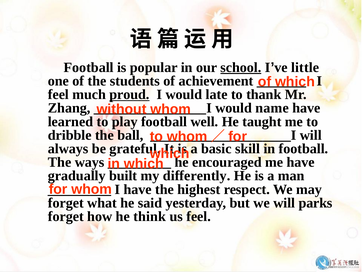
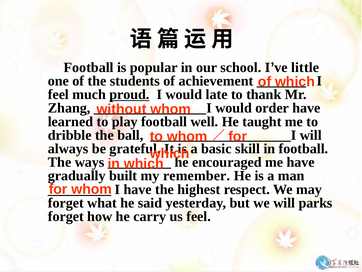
school underline: present -> none
name: name -> order
differently: differently -> remember
think: think -> carry
